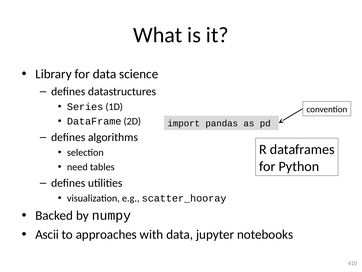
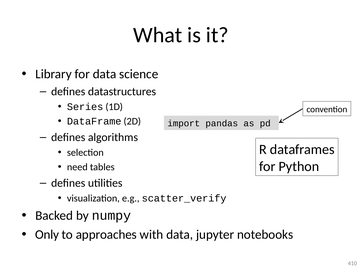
scatter_hooray: scatter_hooray -> scatter_verify
Ascii: Ascii -> Only
